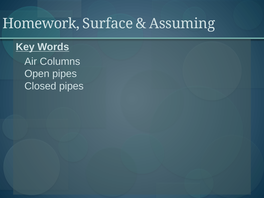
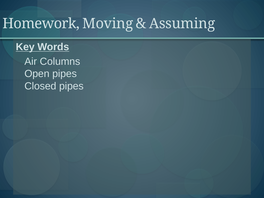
Surface: Surface -> Moving
